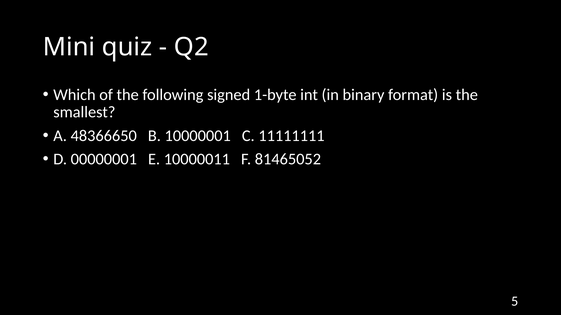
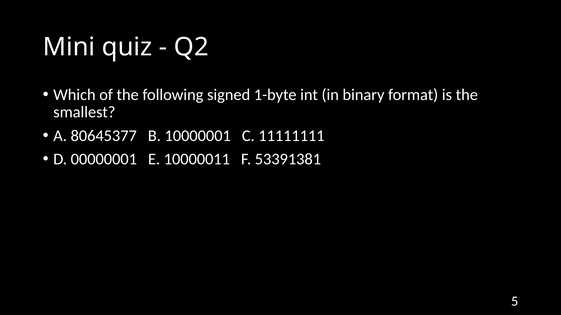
48366650: 48366650 -> 80645377
81465052: 81465052 -> 53391381
